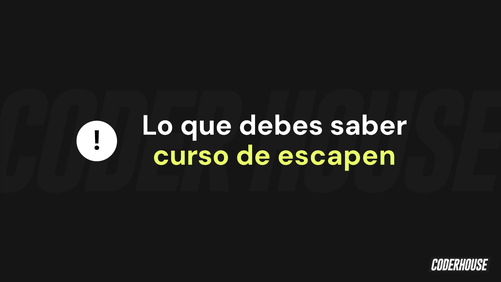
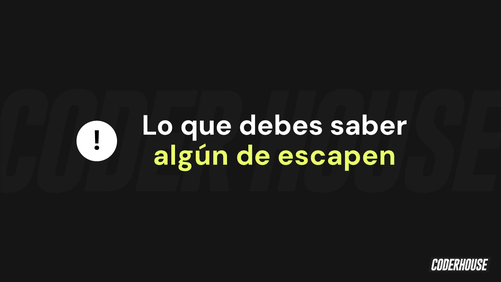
curso: curso -> algún
